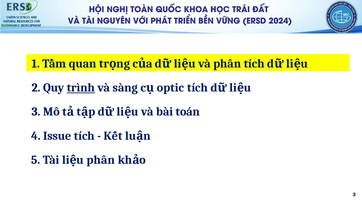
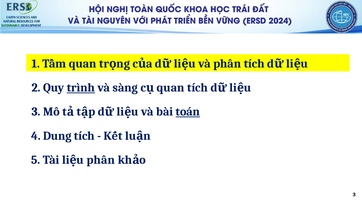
optic at (170, 88): optic -> quan
toán underline: none -> present
Issue: Issue -> Dung
